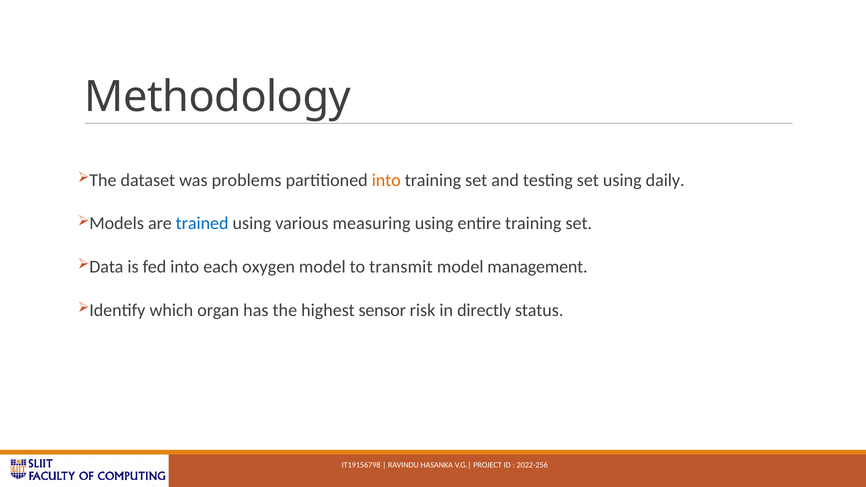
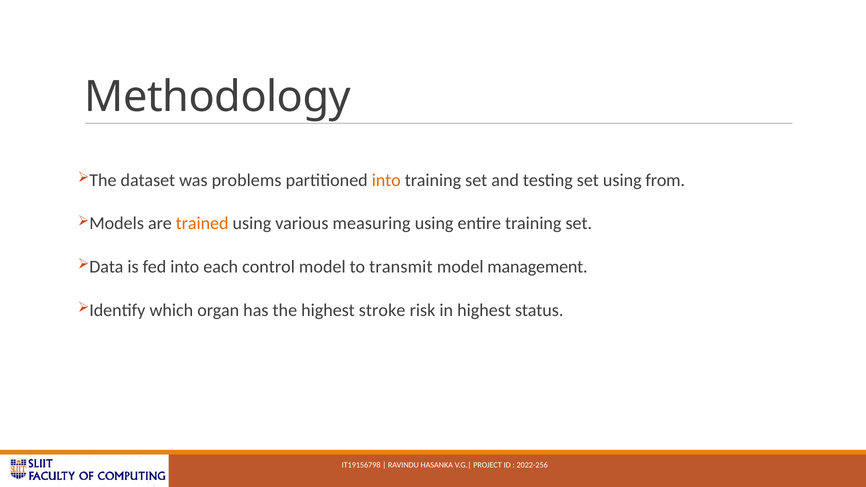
daily: daily -> from
trained colour: blue -> orange
oxygen: oxygen -> control
sensor: sensor -> stroke
in directly: directly -> highest
